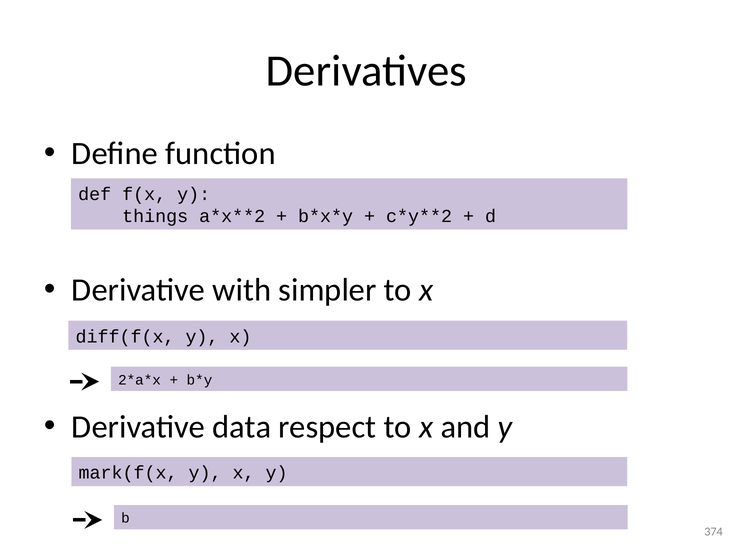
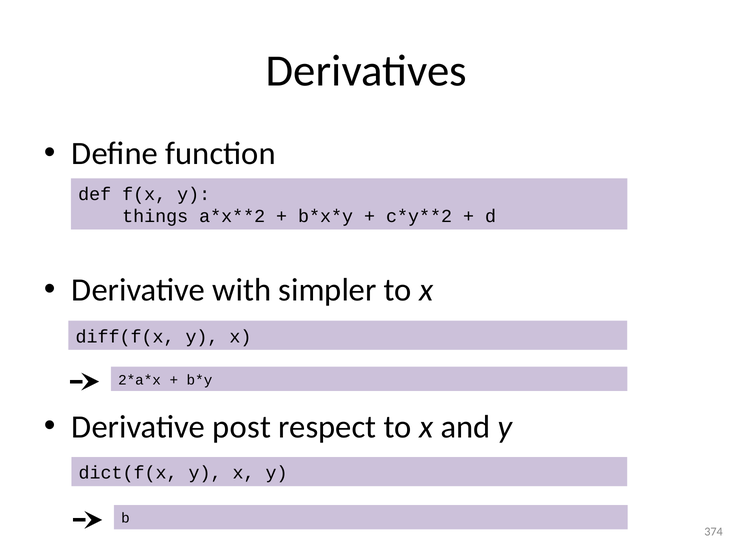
data: data -> post
mark(f(x: mark(f(x -> dict(f(x
